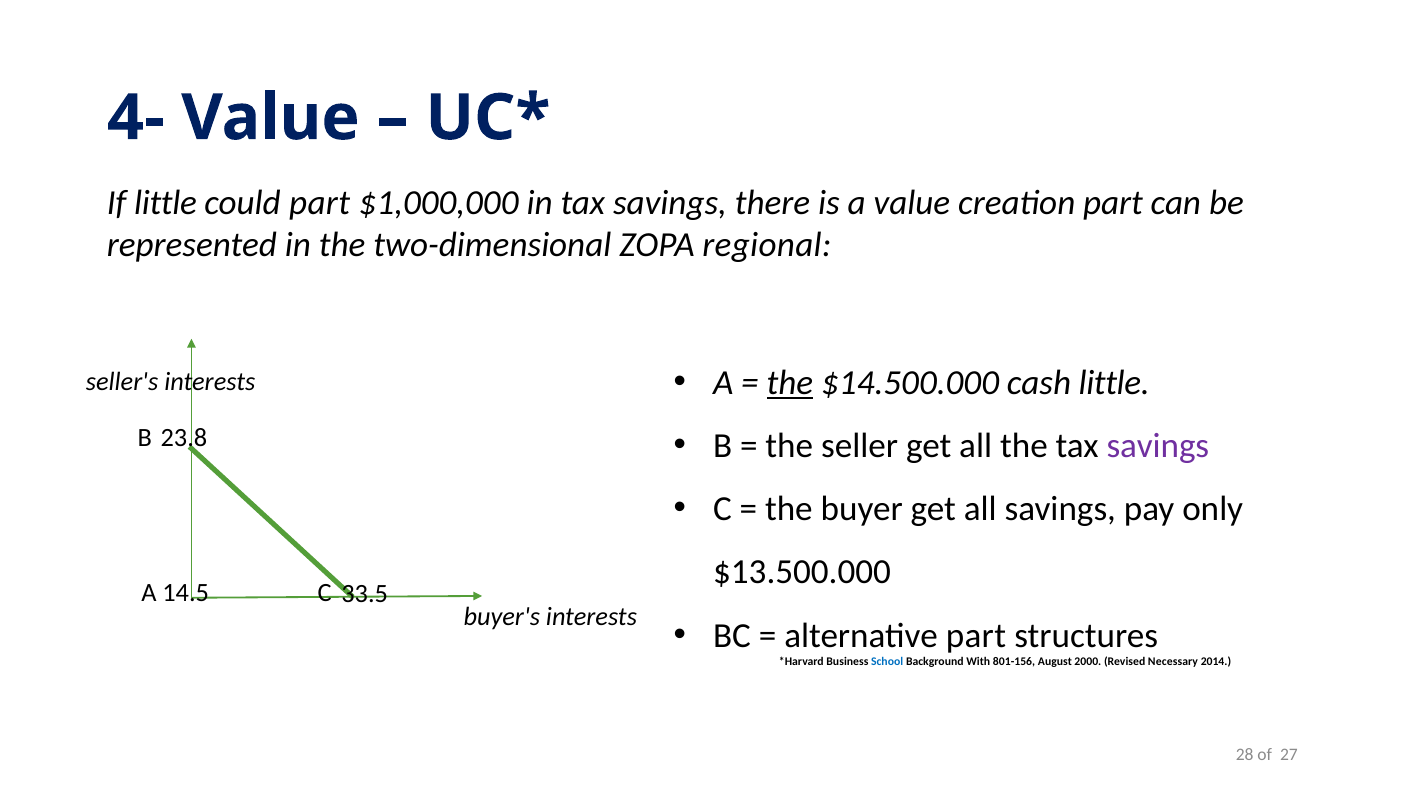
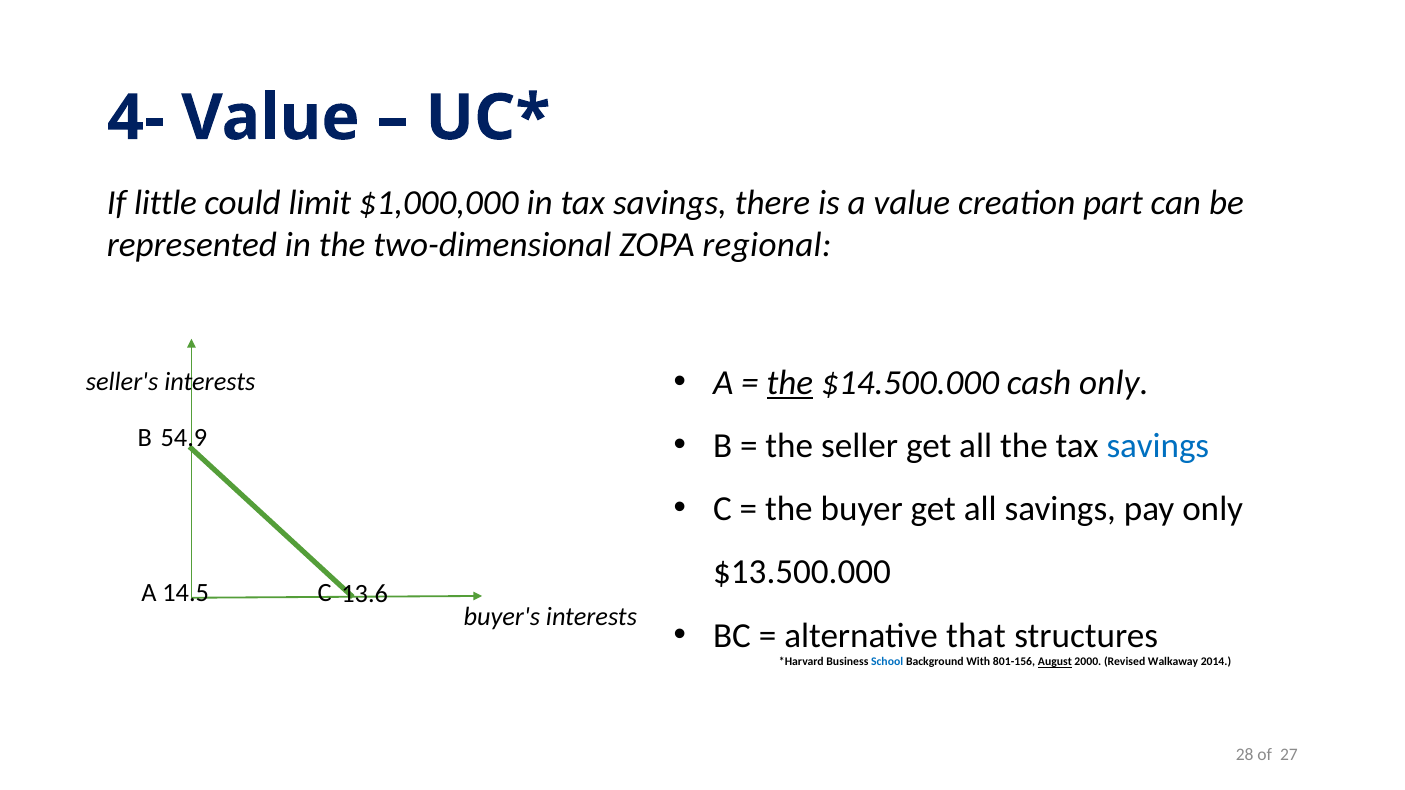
could part: part -> limit
cash little: little -> only
23.8: 23.8 -> 54.9
savings at (1158, 446) colour: purple -> blue
33.5: 33.5 -> 13.6
alternative part: part -> that
August underline: none -> present
Necessary: Necessary -> Walkaway
